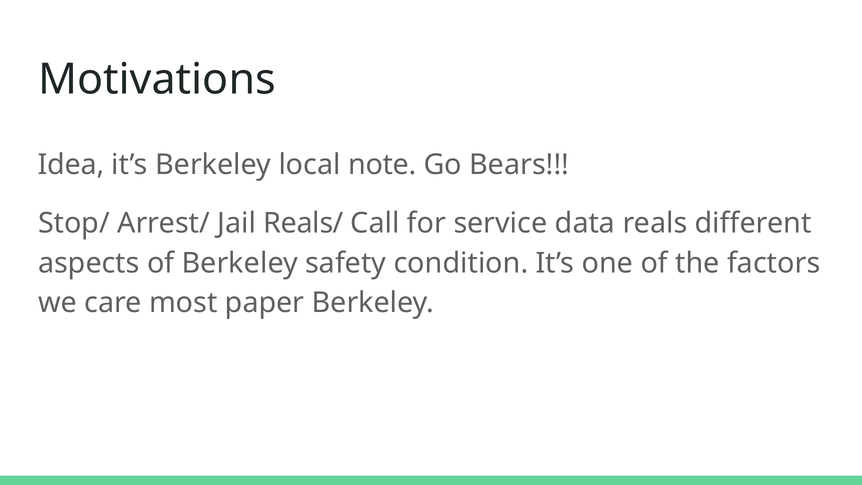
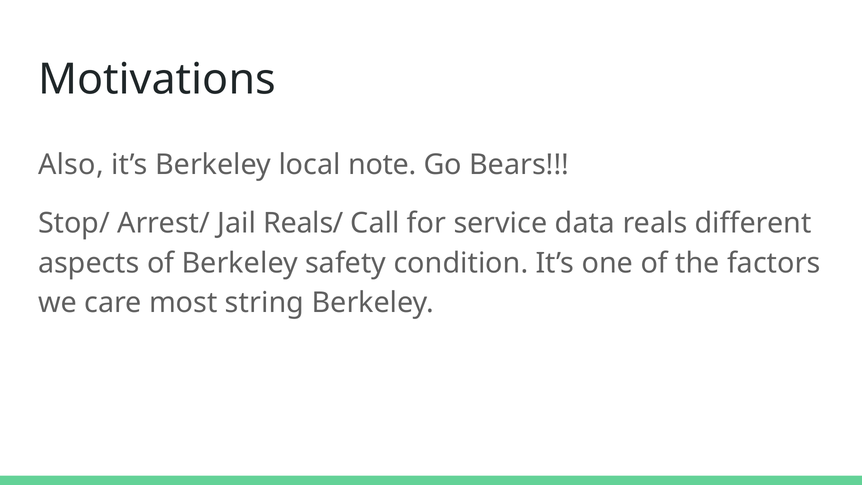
Idea: Idea -> Also
paper: paper -> string
